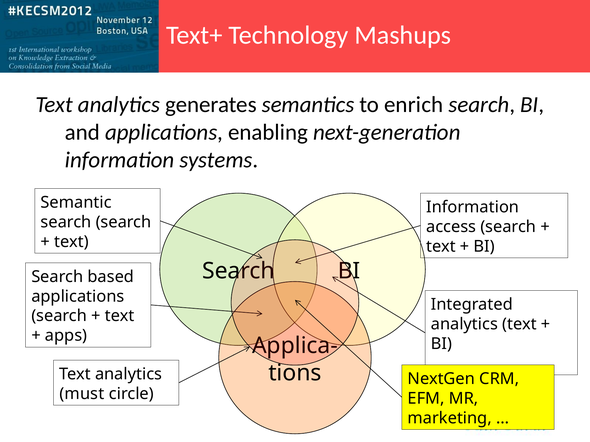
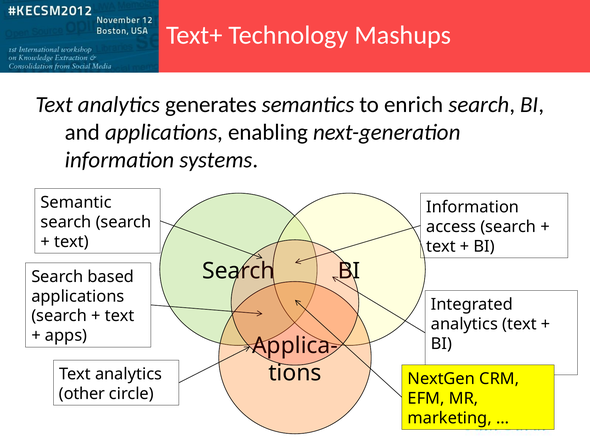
must: must -> other
